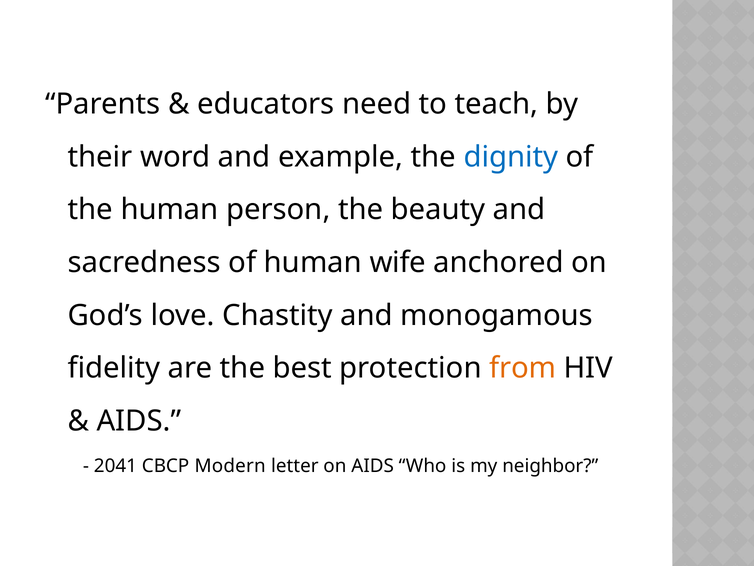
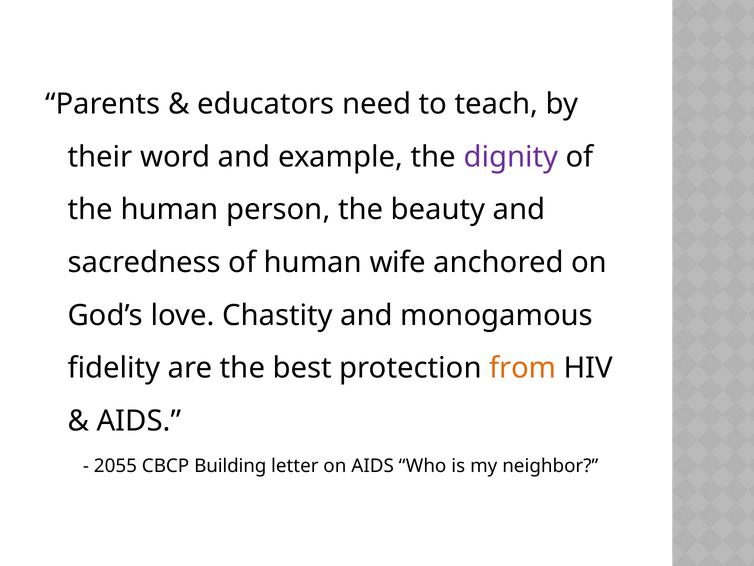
dignity colour: blue -> purple
2041: 2041 -> 2055
Modern: Modern -> Building
